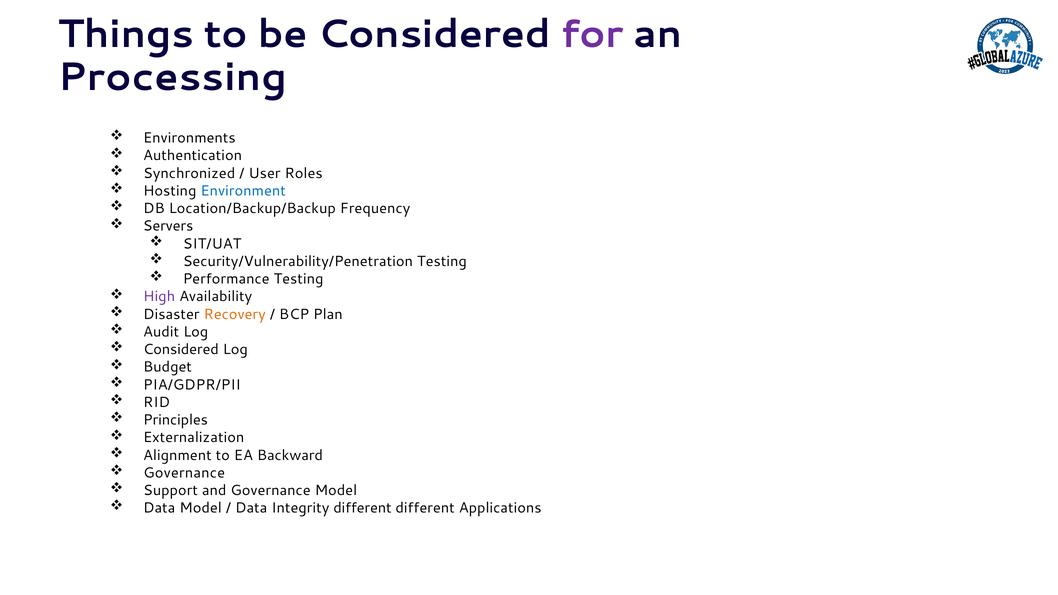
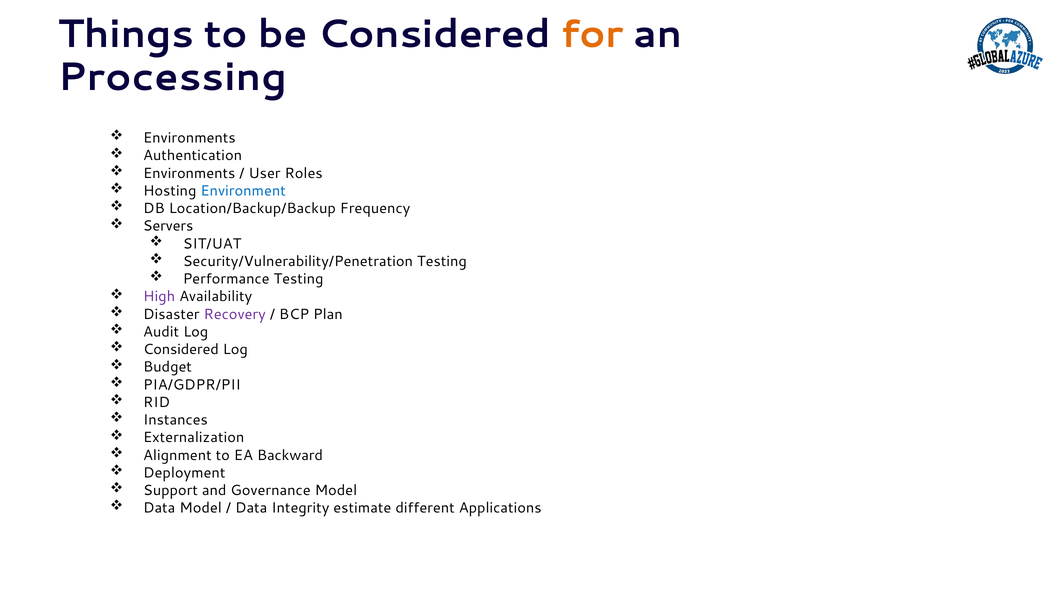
for colour: purple -> orange
Synchronized at (189, 173): Synchronized -> Environments
Recovery colour: orange -> purple
Principles: Principles -> Instances
Governance at (184, 473): Governance -> Deployment
Integrity different: different -> estimate
